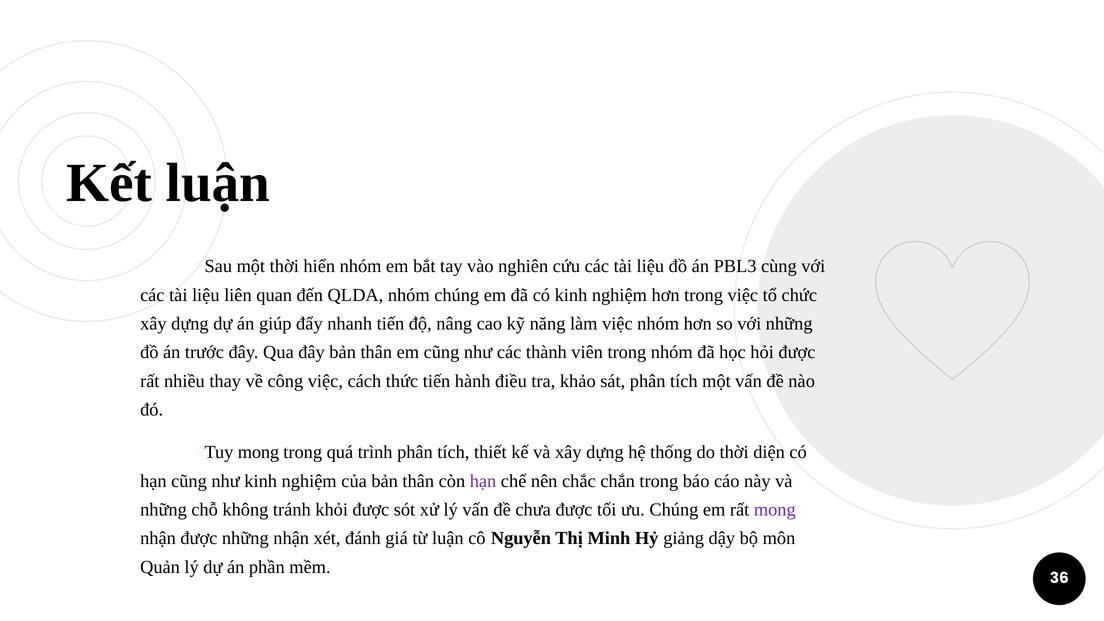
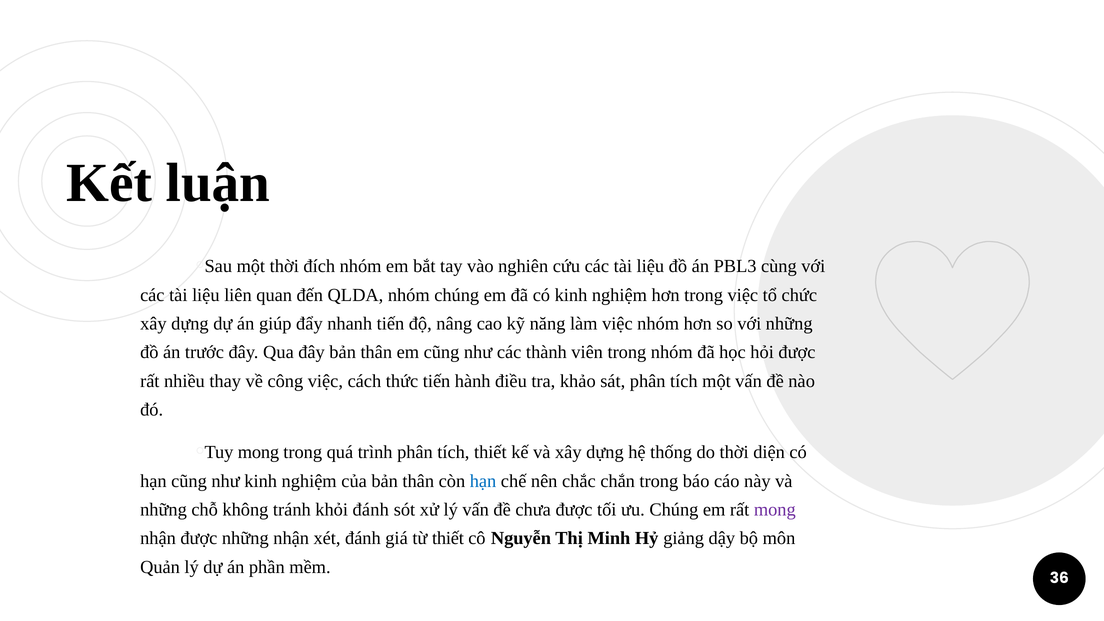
hiển: hiển -> đích
hạn at (483, 481) colour: purple -> blue
khỏi được: được -> đánh
từ luận: luận -> thiết
